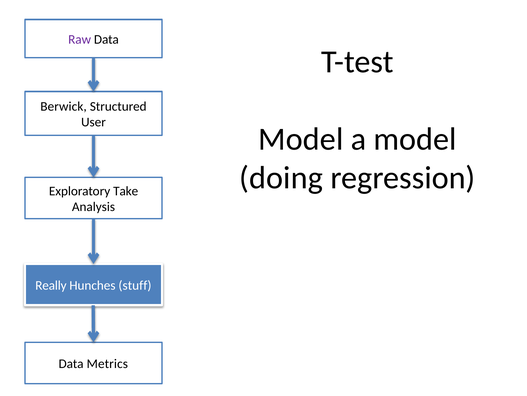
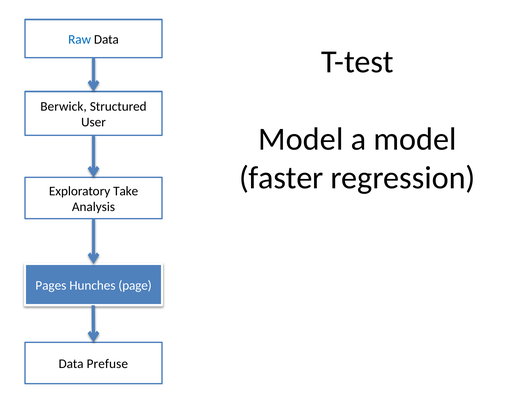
Raw colour: purple -> blue
doing: doing -> faster
Really: Really -> Pages
stuff: stuff -> page
Metrics: Metrics -> Prefuse
